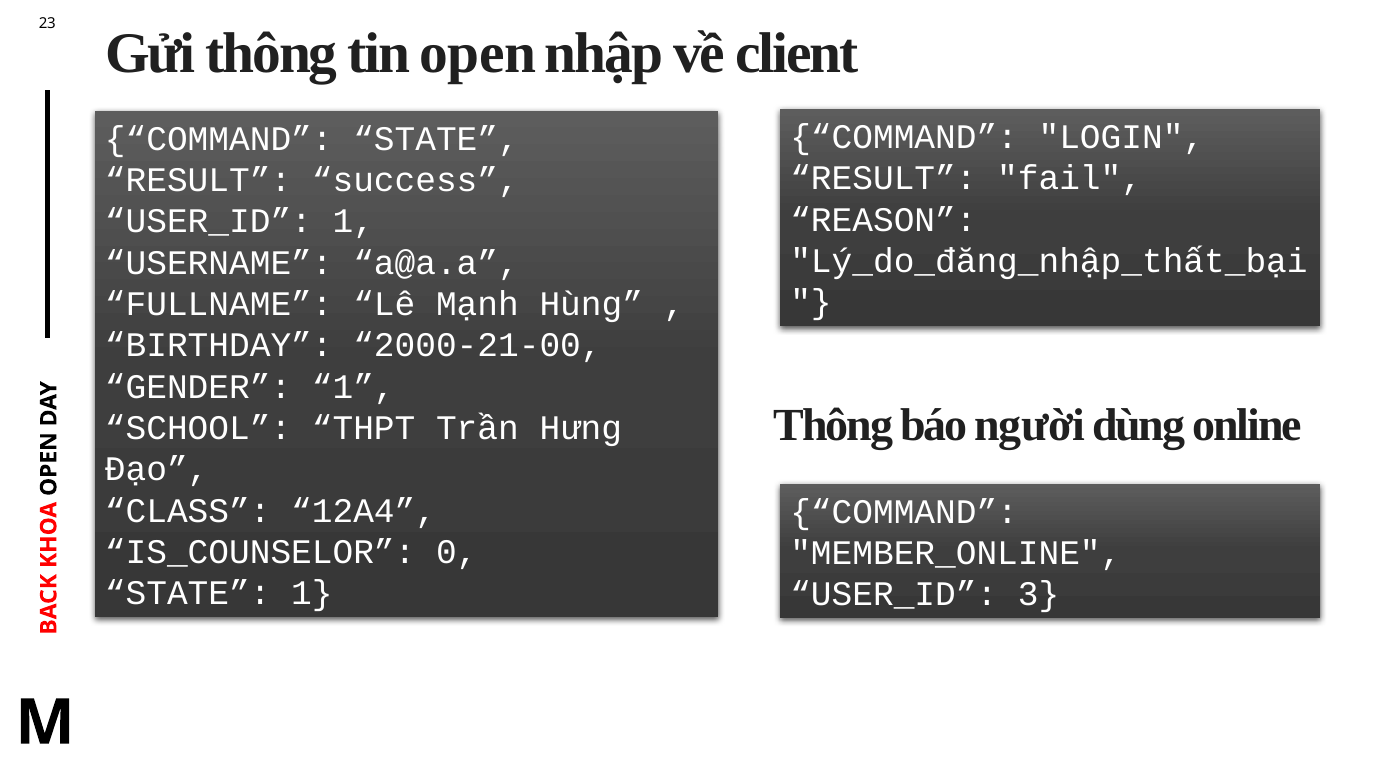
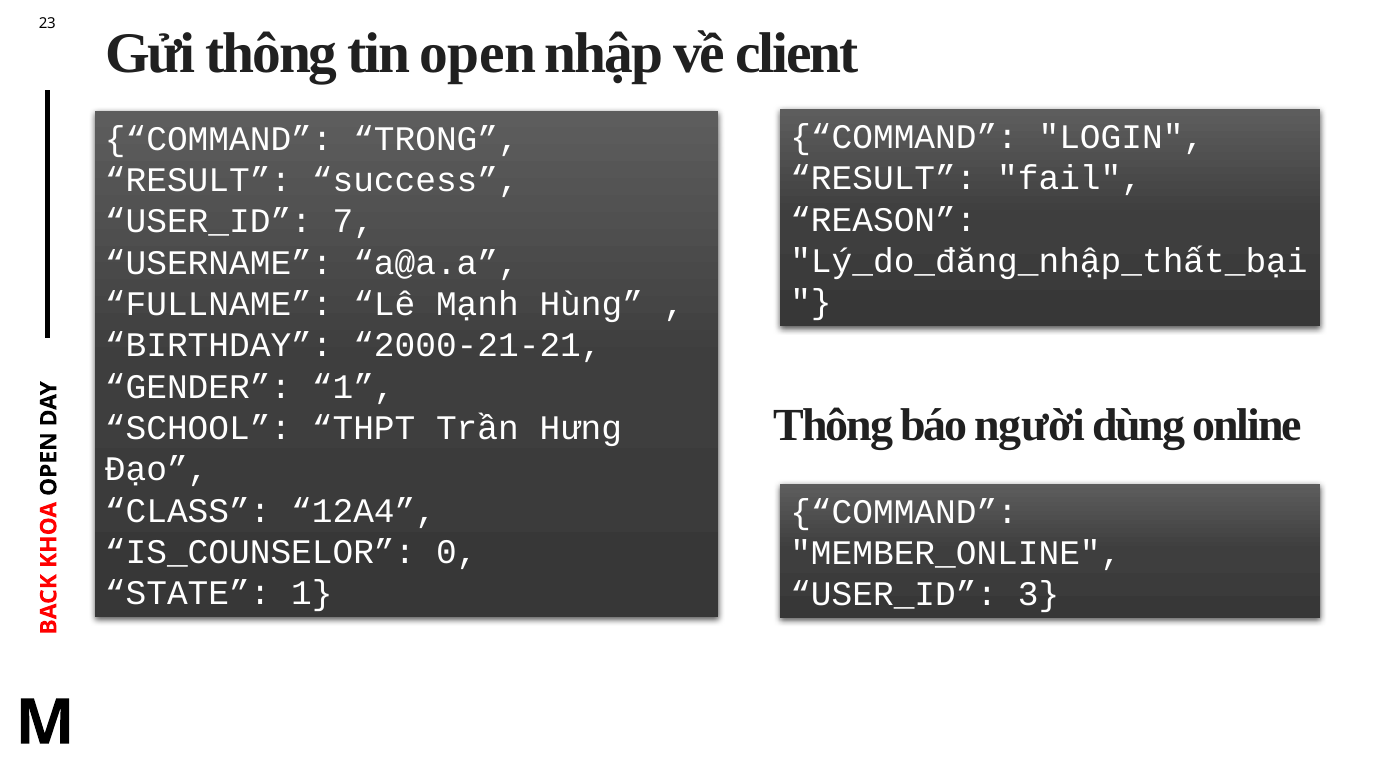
COMMAND STATE: STATE -> TRONG
USER_ID 1: 1 -> 7
2000-21-00: 2000-21-00 -> 2000-21-21
